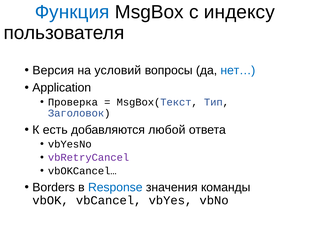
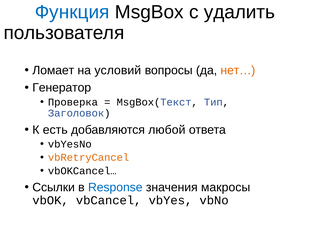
индексу: индексу -> удалить
Версия: Версия -> Ломает
нет… colour: blue -> orange
Application: Application -> Генератор
vbRetryCancel colour: purple -> orange
Borders: Borders -> Ссылки
команды: команды -> макросы
